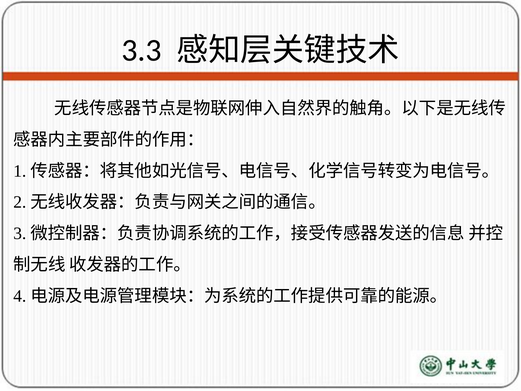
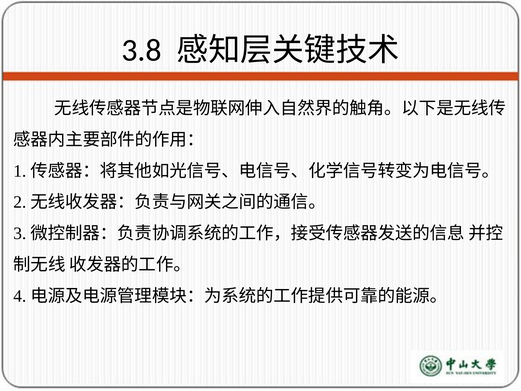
3.3: 3.3 -> 3.8
